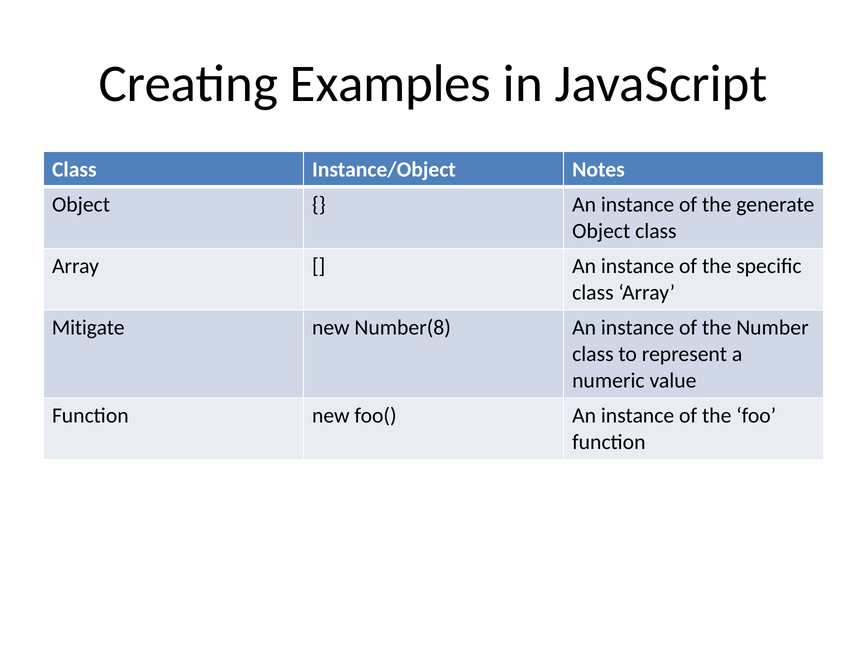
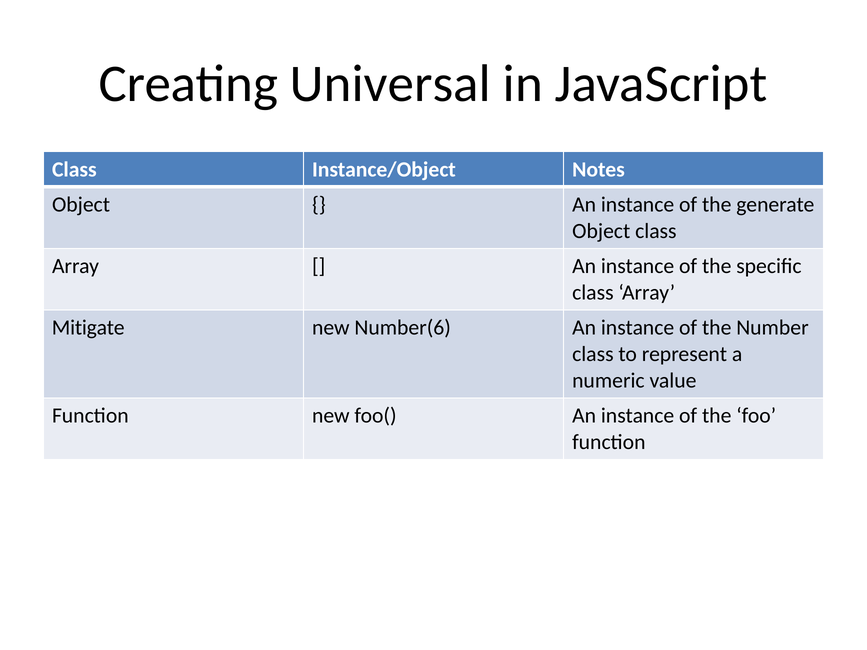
Examples: Examples -> Universal
Number(8: Number(8 -> Number(6
